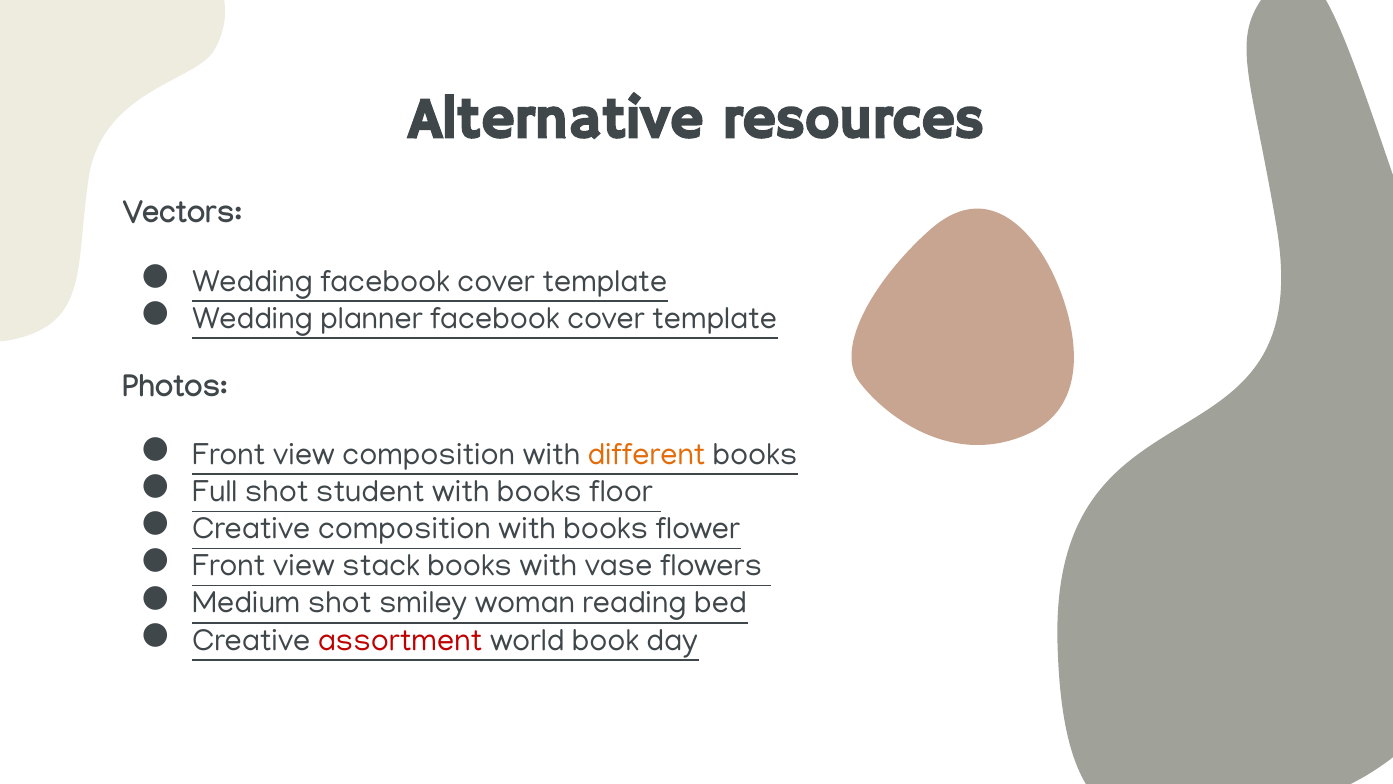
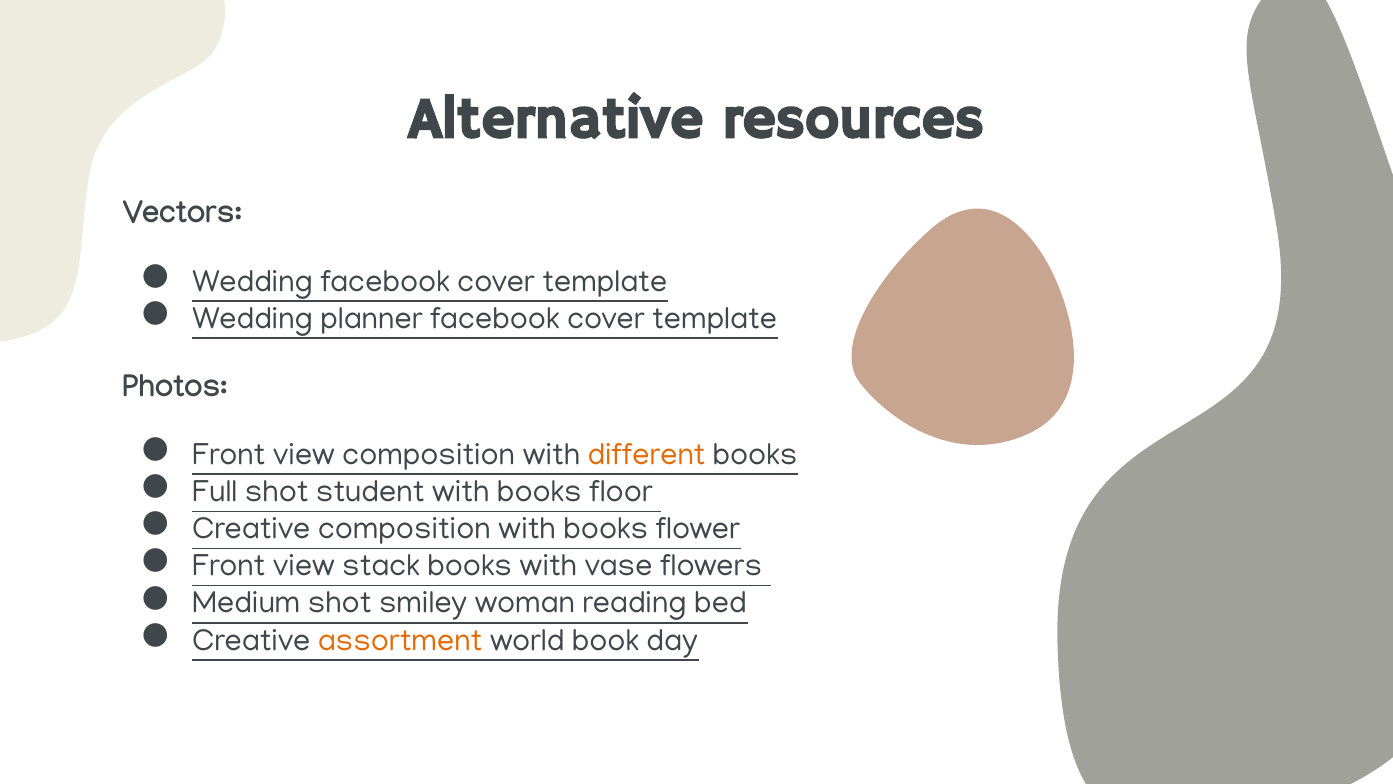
assortment colour: red -> orange
